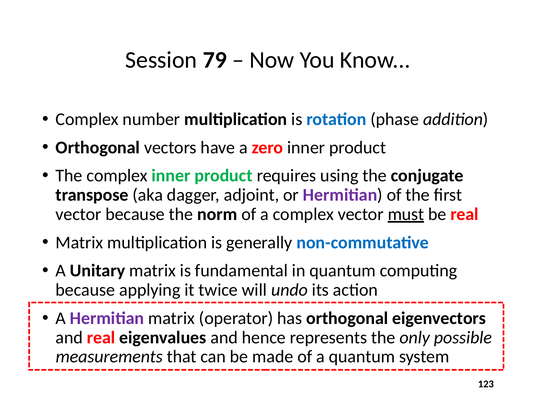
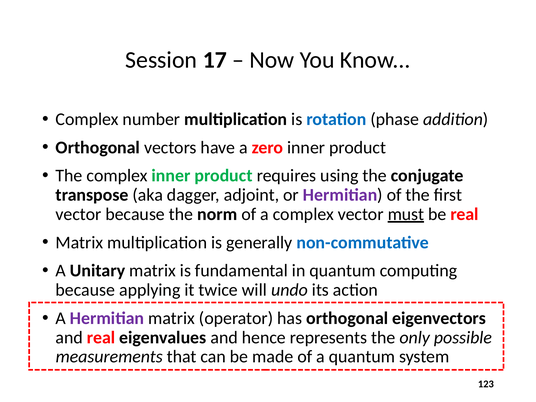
79: 79 -> 17
